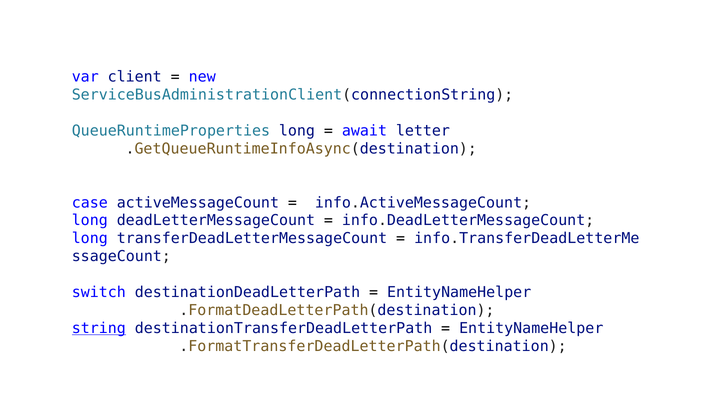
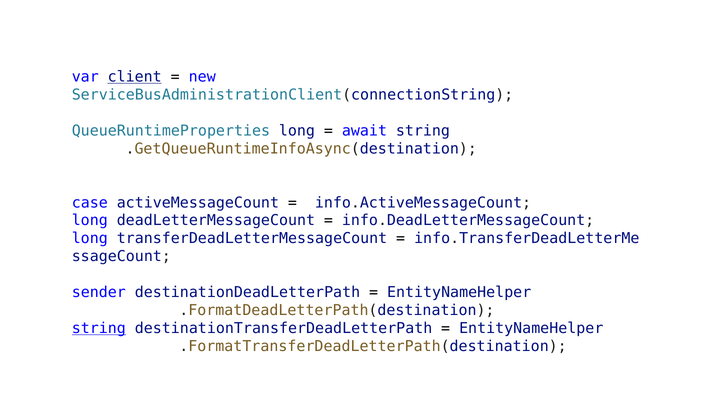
client underline: none -> present
await letter: letter -> string
switch: switch -> sender
